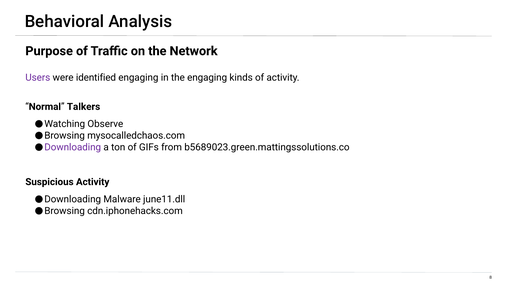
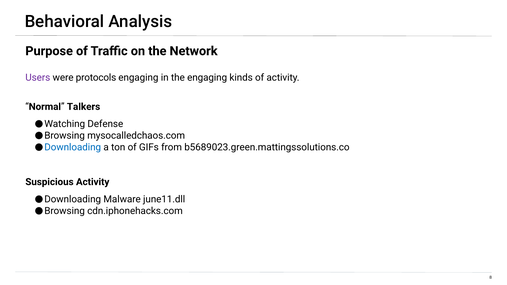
identified: identified -> protocols
Observe: Observe -> Defense
Downloading at (73, 147) colour: purple -> blue
